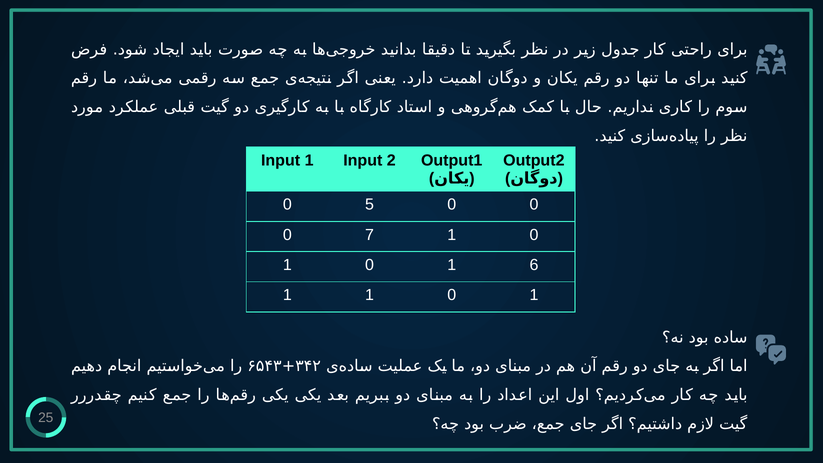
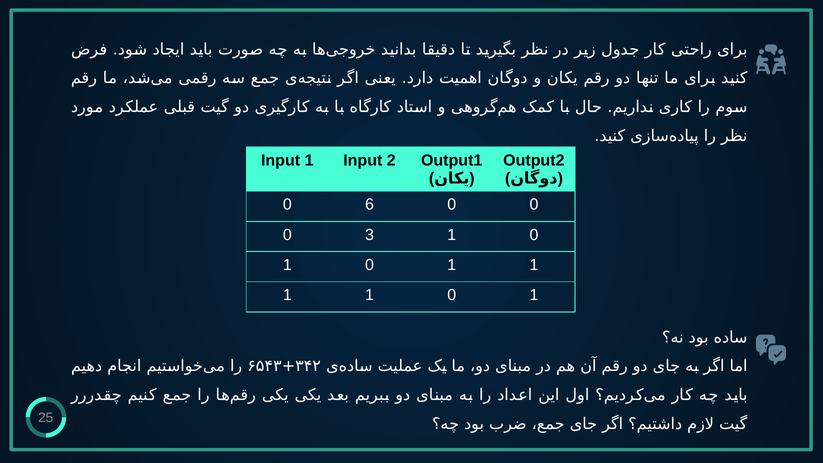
5: 5 -> 6
7: 7 -> 3
0 1 6: 6 -> 1
